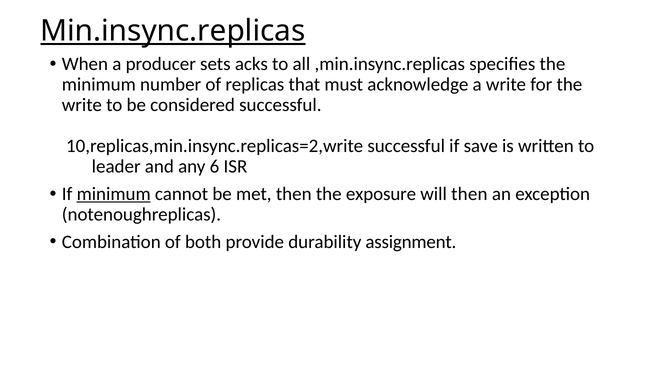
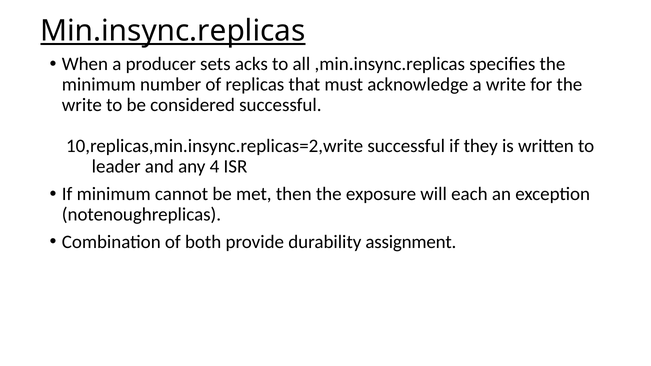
save: save -> they
6: 6 -> 4
minimum at (114, 194) underline: present -> none
will then: then -> each
